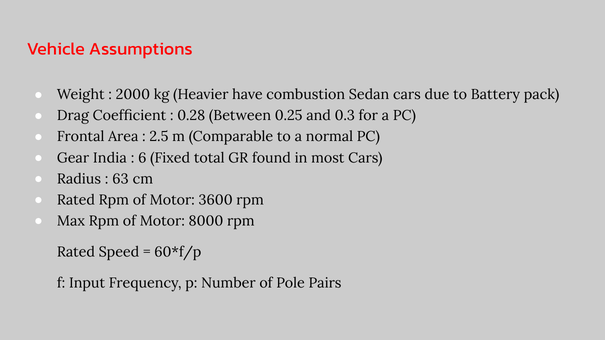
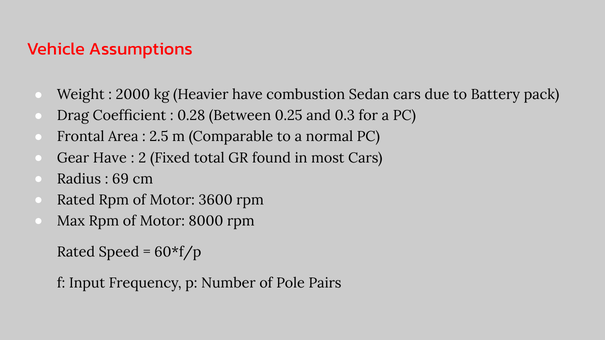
Gear India: India -> Have
6: 6 -> 2
63: 63 -> 69
